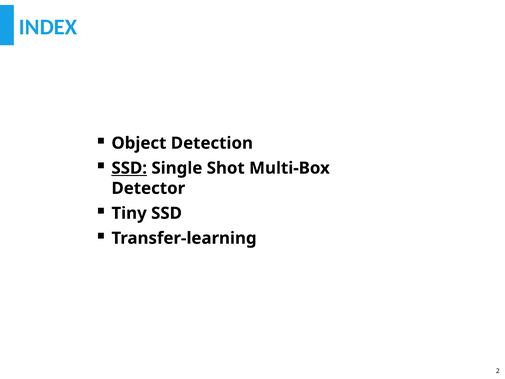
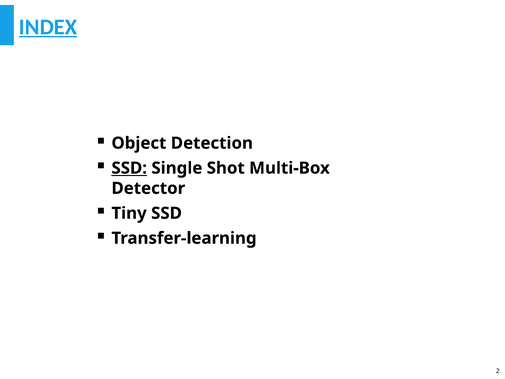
INDEX underline: none -> present
